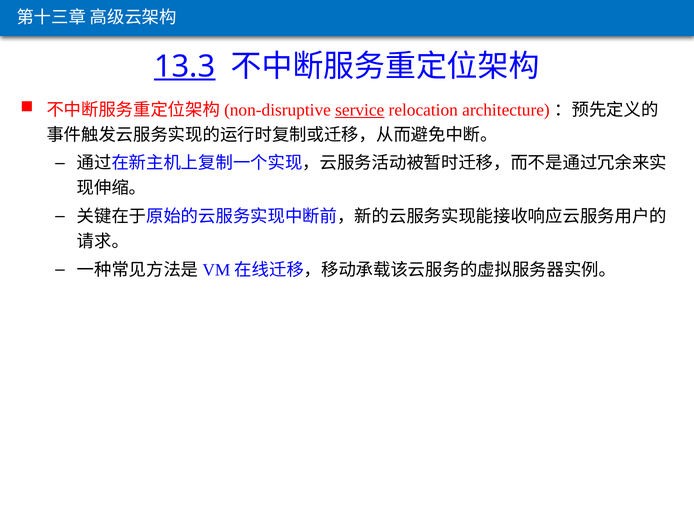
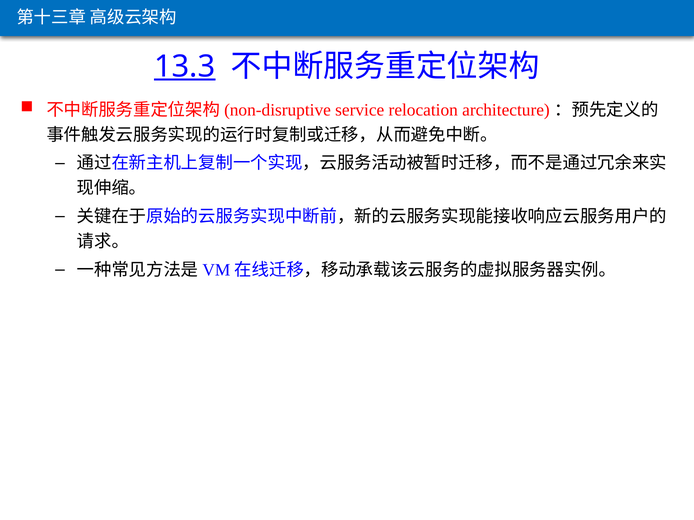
service underline: present -> none
